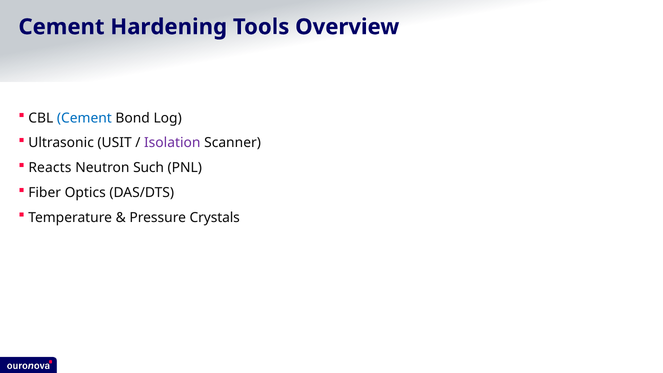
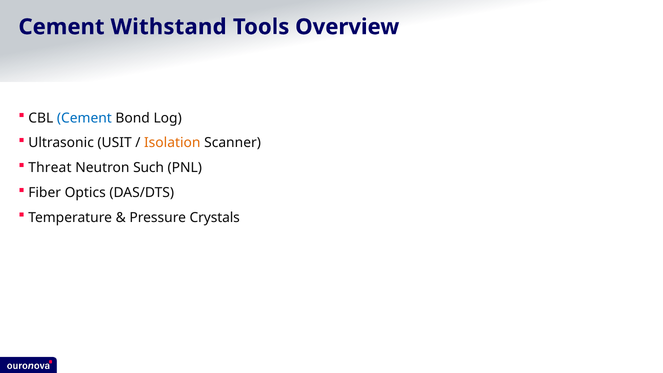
Hardening: Hardening -> Withstand
Isolation colour: purple -> orange
Reacts: Reacts -> Threat
